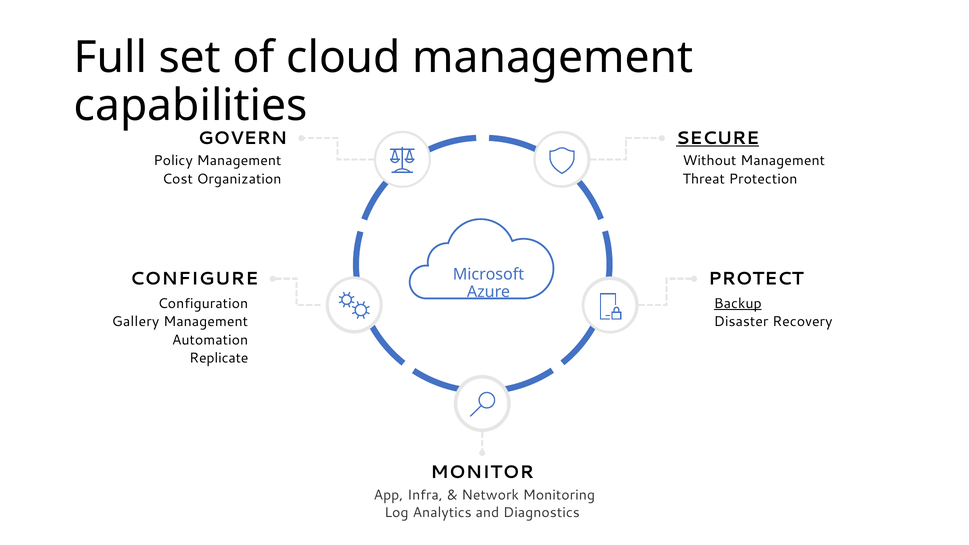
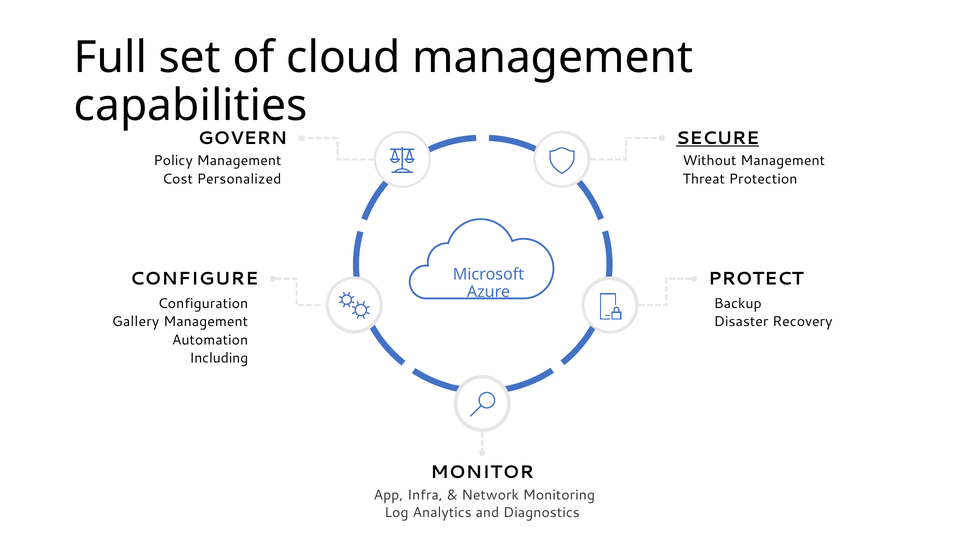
Organization: Organization -> Personalized
Backup underline: present -> none
Replicate: Replicate -> Including
